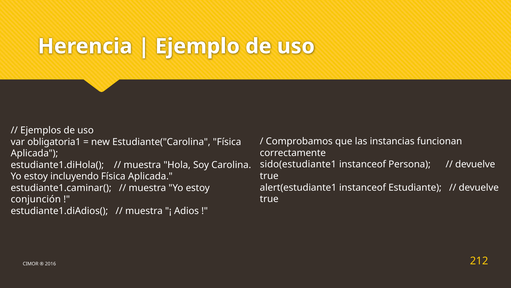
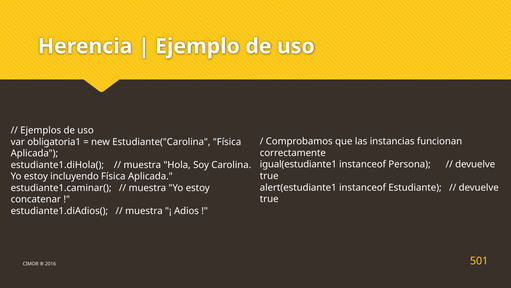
sido(estudiante1: sido(estudiante1 -> igual(estudiante1
conjunción: conjunción -> concatenar
212: 212 -> 501
